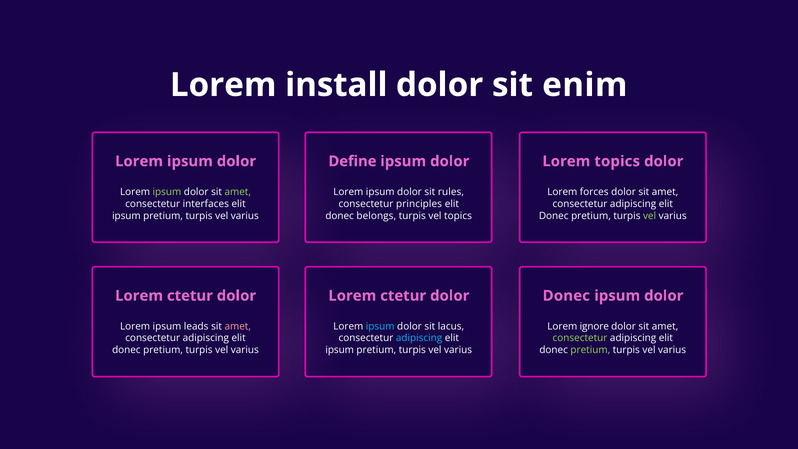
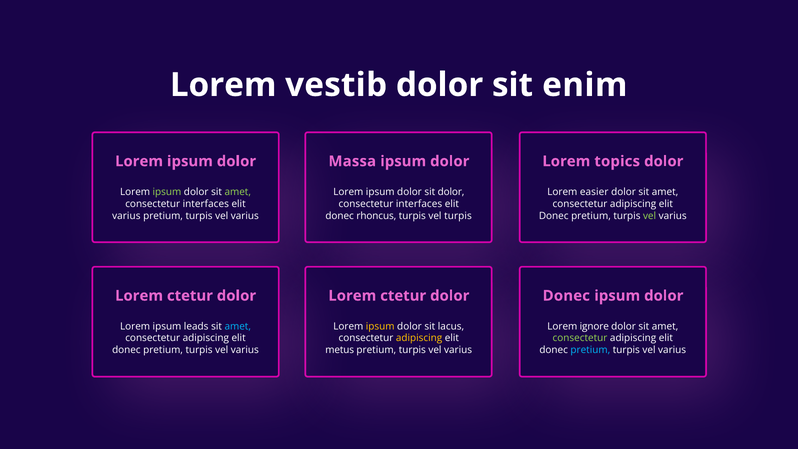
install: install -> vestib
Define: Define -> Massa
sit rules: rules -> dolor
forces: forces -> easier
principles at (419, 204): principles -> interfaces
ipsum at (126, 216): ipsum -> varius
belongs: belongs -> rhoncus
vel topics: topics -> turpis
amet at (238, 326) colour: pink -> light blue
ipsum at (380, 326) colour: light blue -> yellow
adipiscing at (419, 338) colour: light blue -> yellow
ipsum at (340, 350): ipsum -> metus
pretium at (590, 350) colour: light green -> light blue
